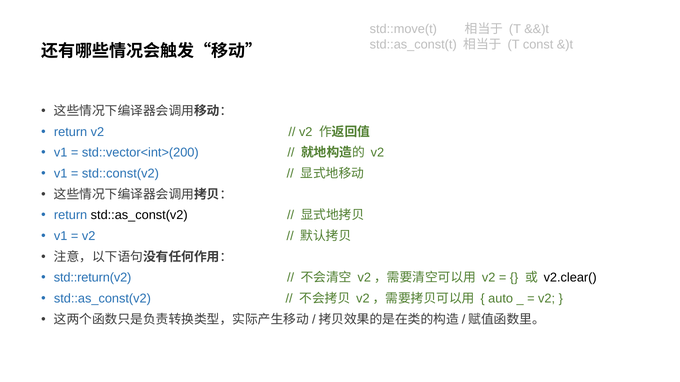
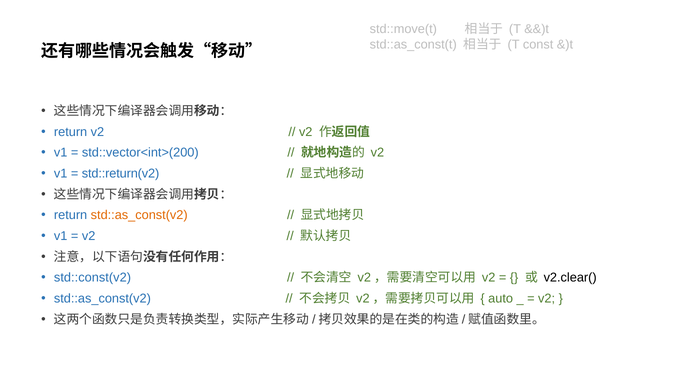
std::const(v2: std::const(v2 -> std::return(v2
std::as_const(v2 at (139, 215) colour: black -> orange
std::return(v2: std::return(v2 -> std::const(v2
